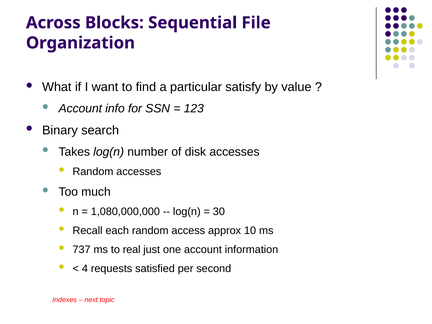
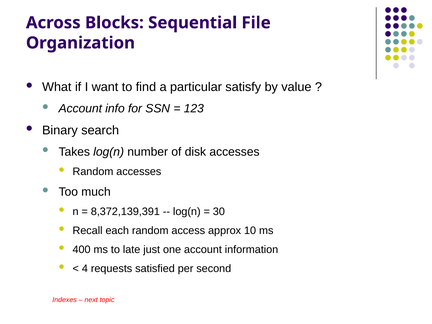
1,080,000,000: 1,080,000,000 -> 8,372,139,391
737: 737 -> 400
real: real -> late
